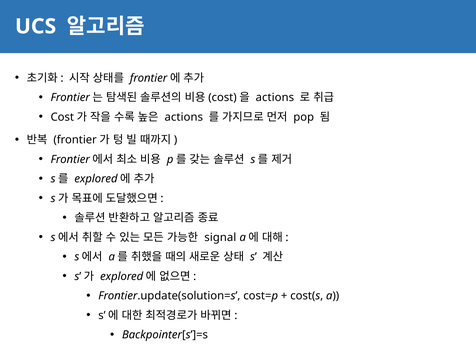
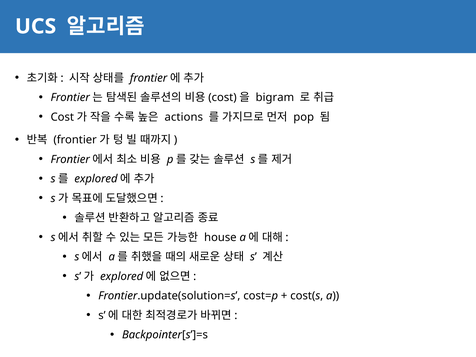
actions at (275, 98): actions -> bigram
signal: signal -> house
